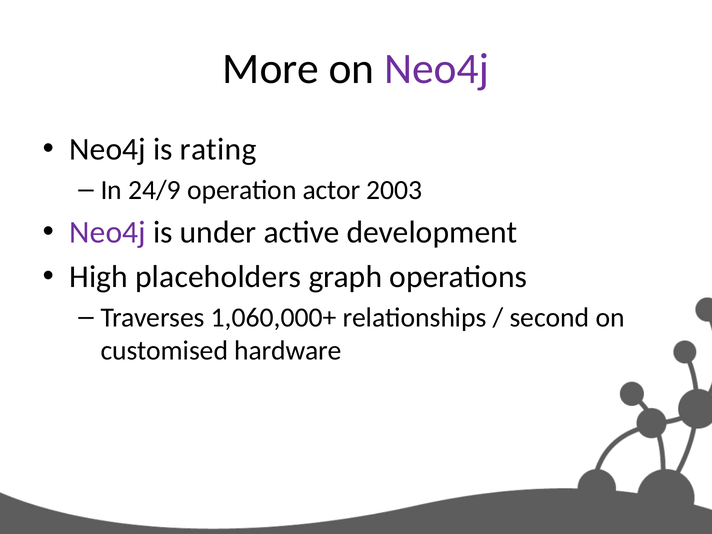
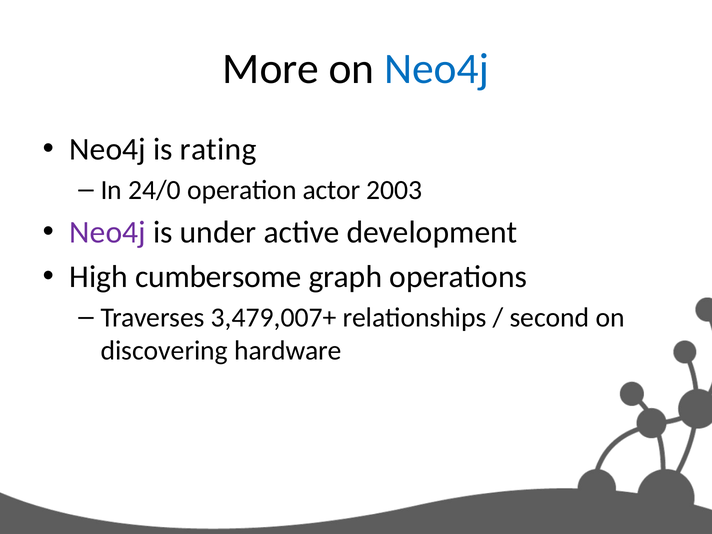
Neo4j at (437, 69) colour: purple -> blue
24/9: 24/9 -> 24/0
placeholders: placeholders -> cumbersome
1,060,000+: 1,060,000+ -> 3,479,007+
customised: customised -> discovering
